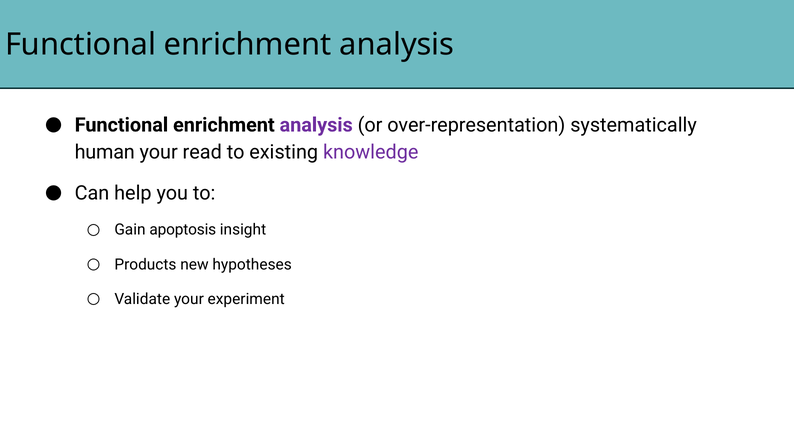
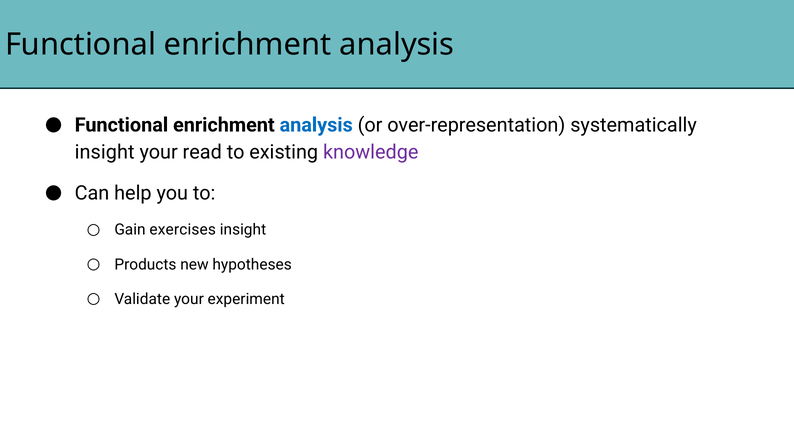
analysis at (316, 125) colour: purple -> blue
human at (105, 152): human -> insight
apoptosis: apoptosis -> exercises
